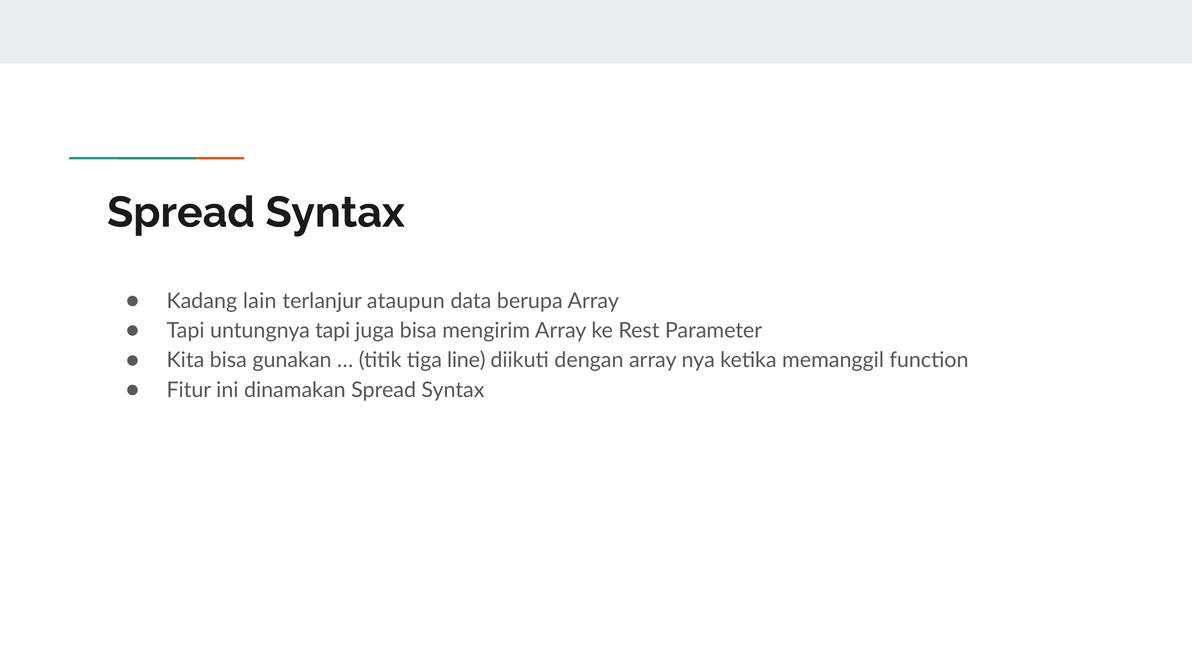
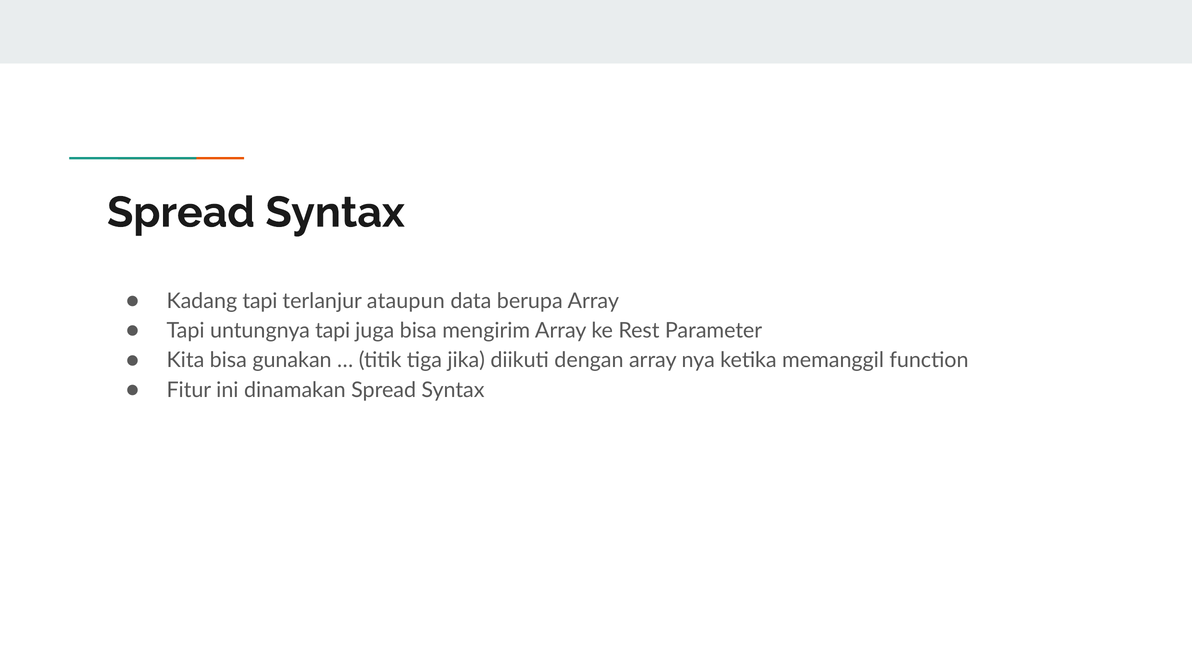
Kadang lain: lain -> tapi
line: line -> jika
